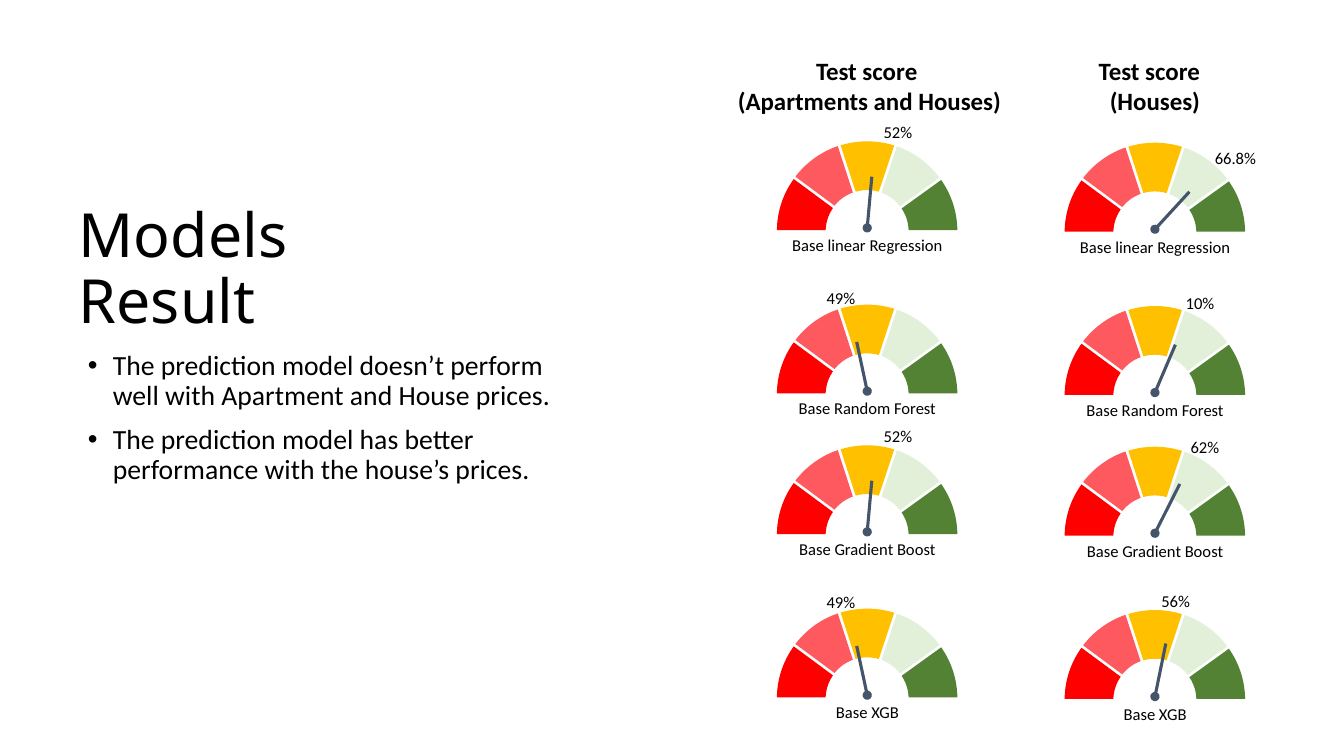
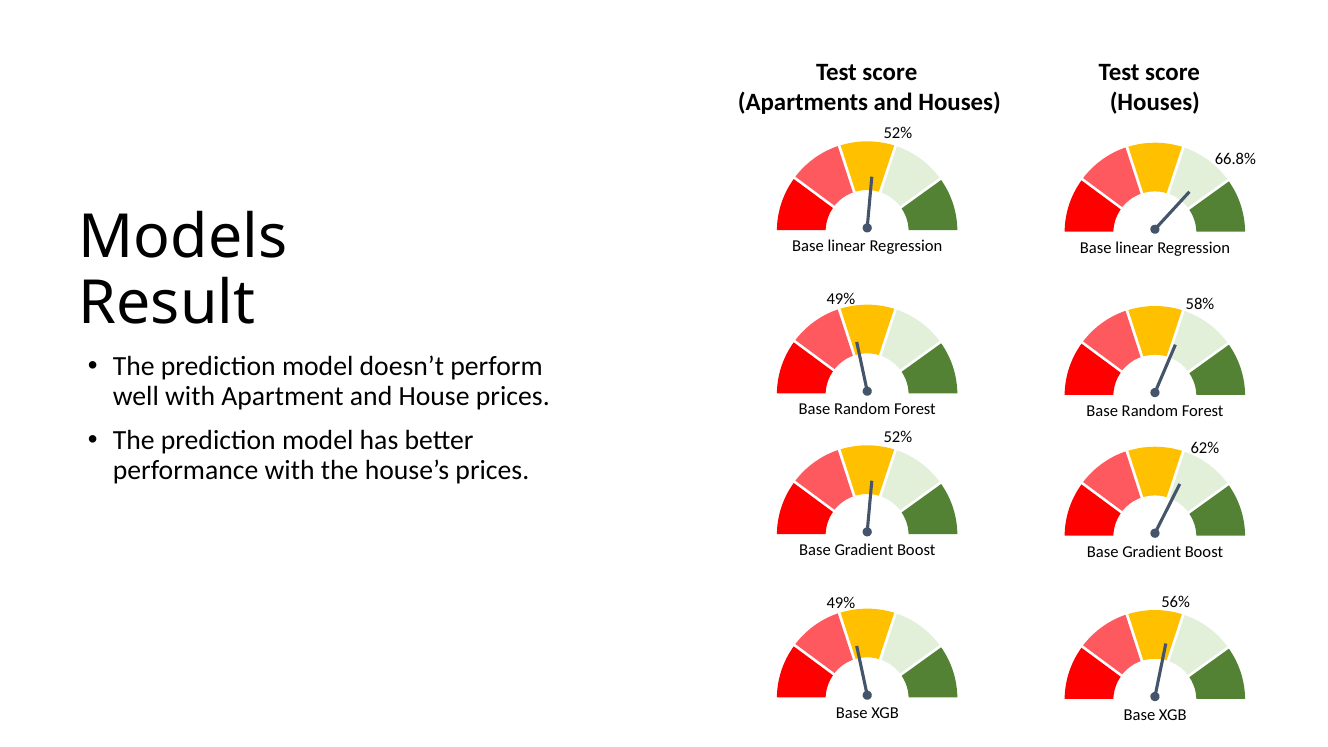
10%: 10% -> 58%
